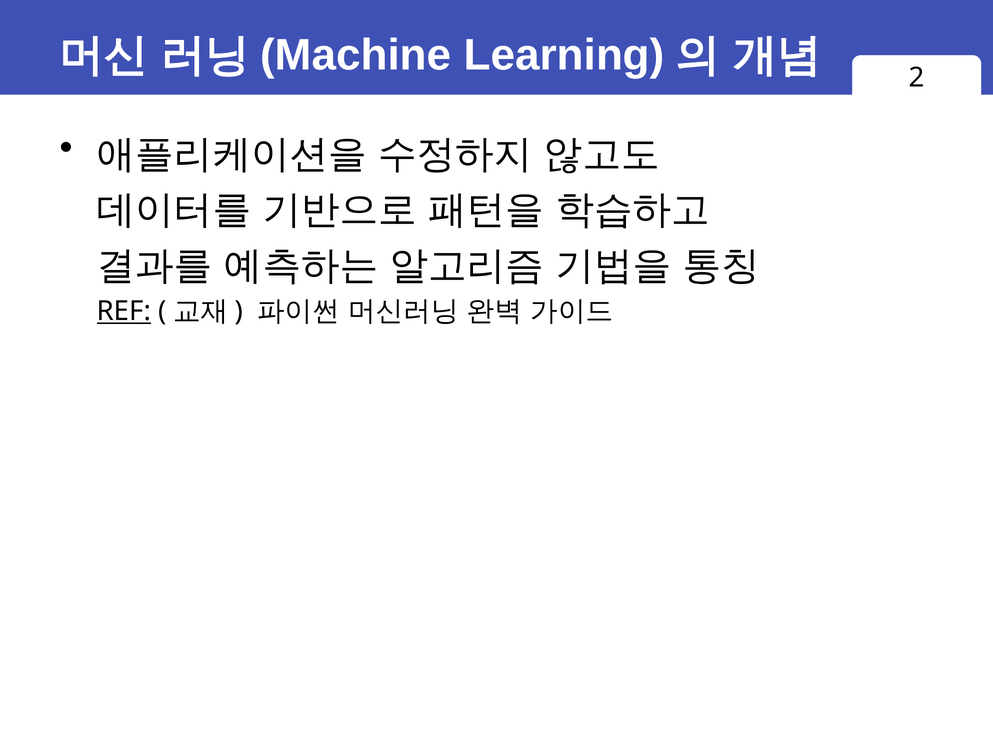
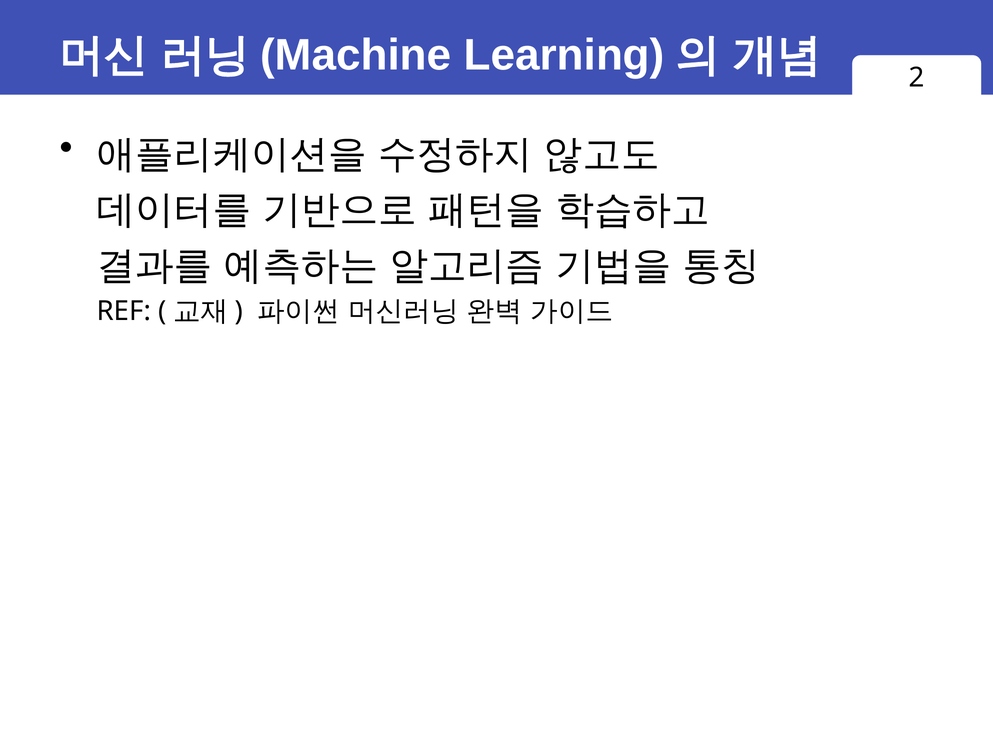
REF underline: present -> none
